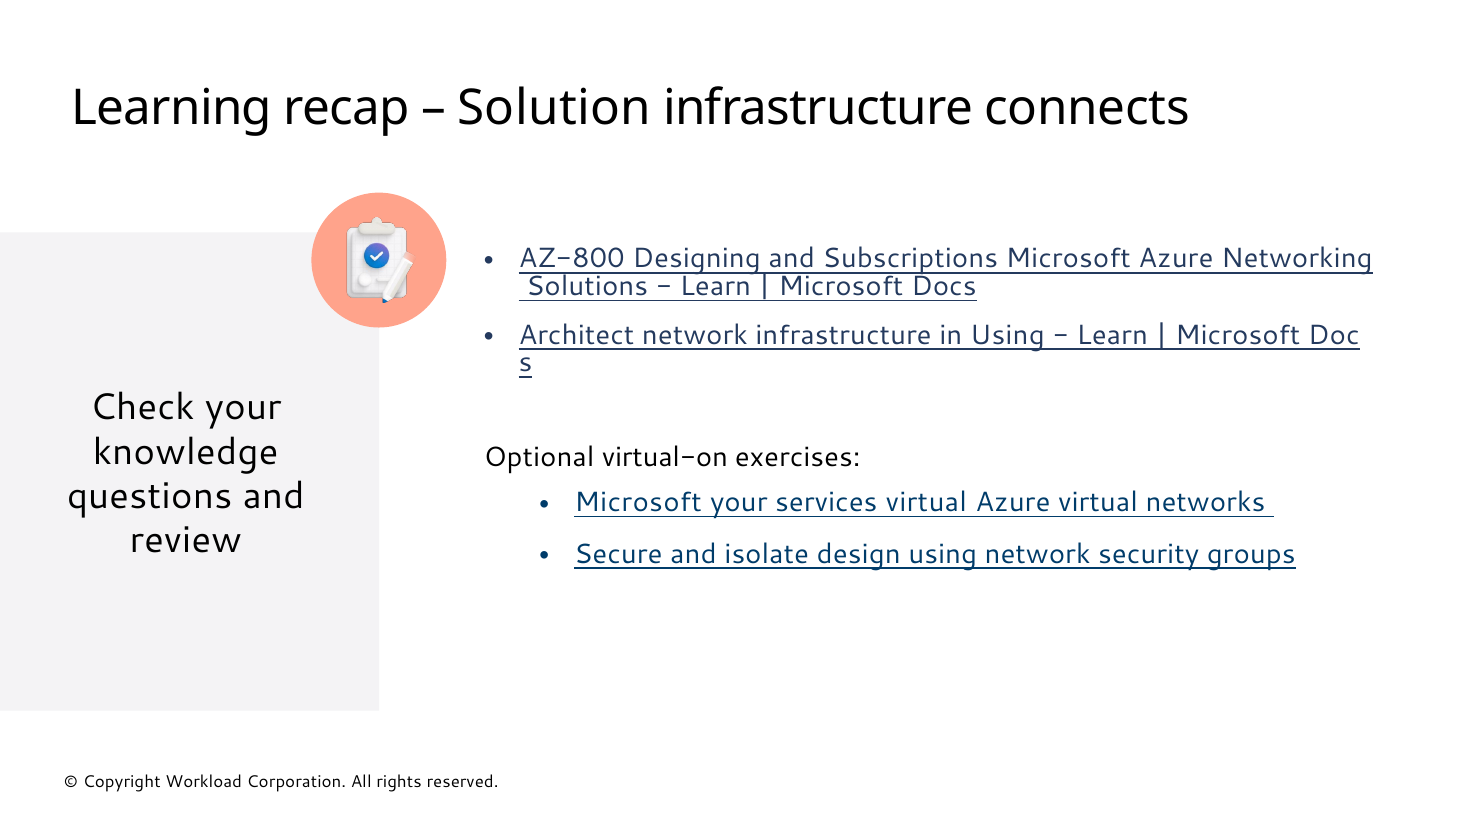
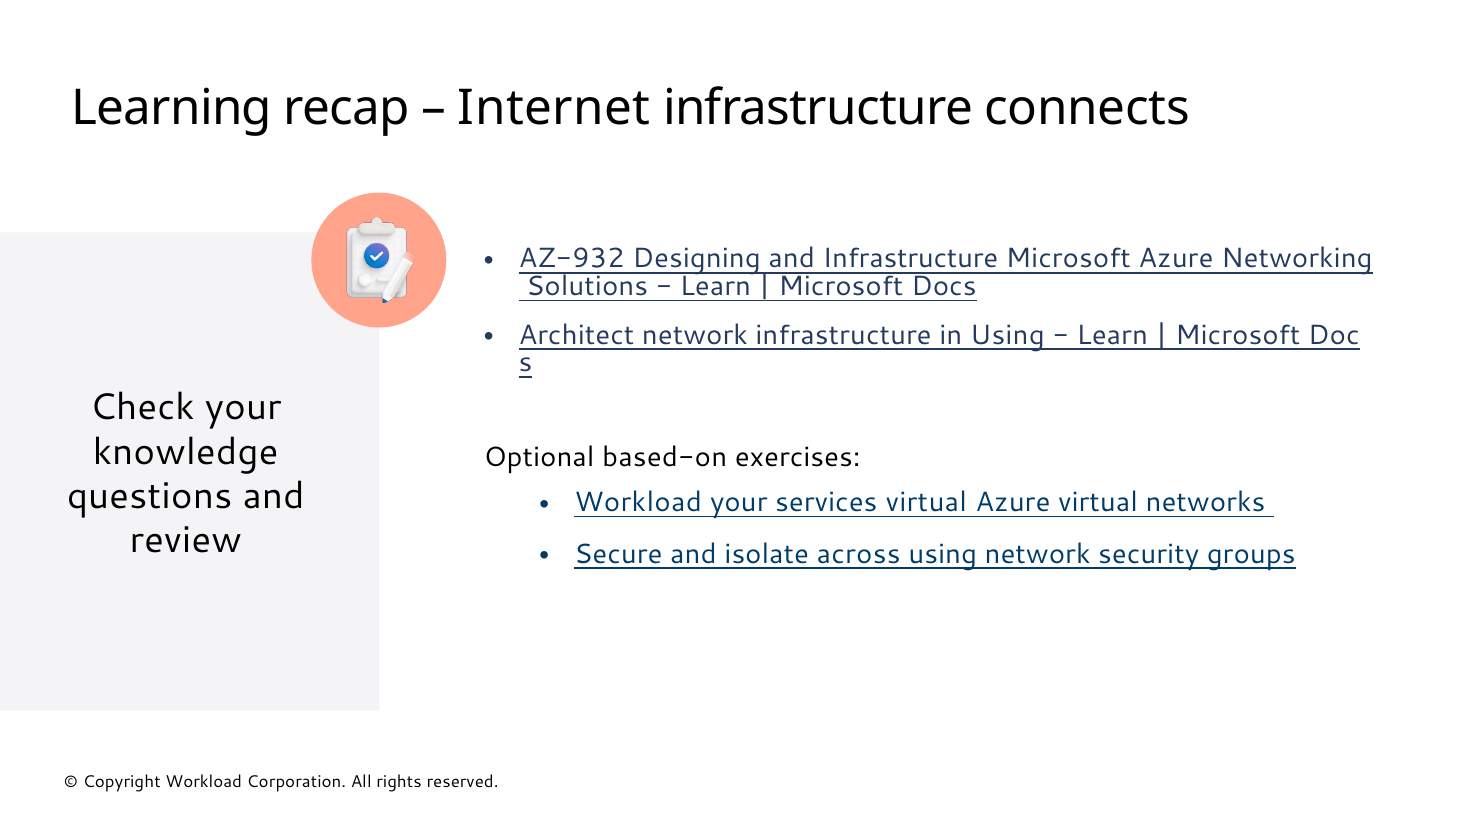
Solution: Solution -> Internet
AZ-800: AZ-800 -> AZ-932
and Subscriptions: Subscriptions -> Infrastructure
virtual-on: virtual-on -> based-on
Microsoft at (638, 503): Microsoft -> Workload
design: design -> across
